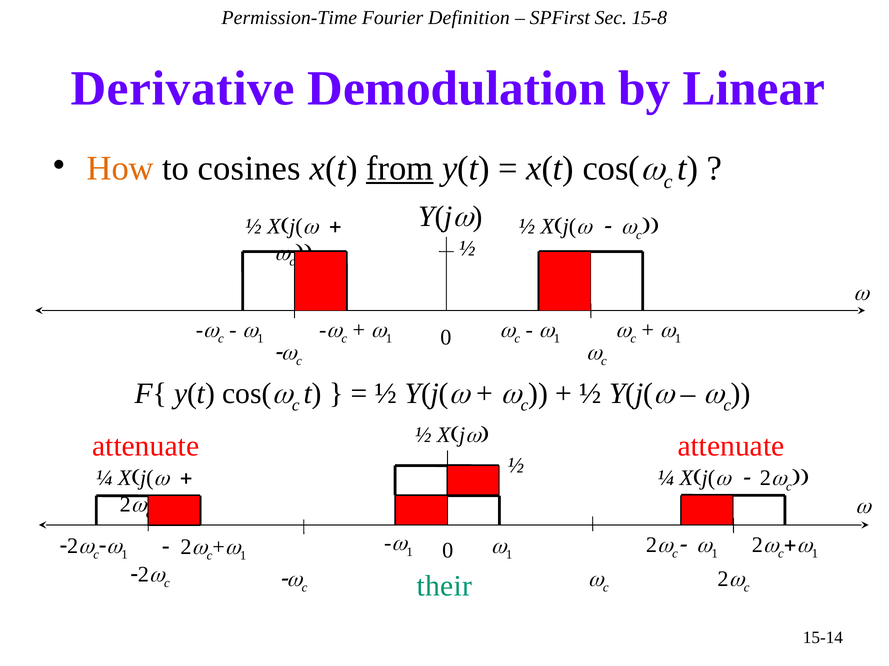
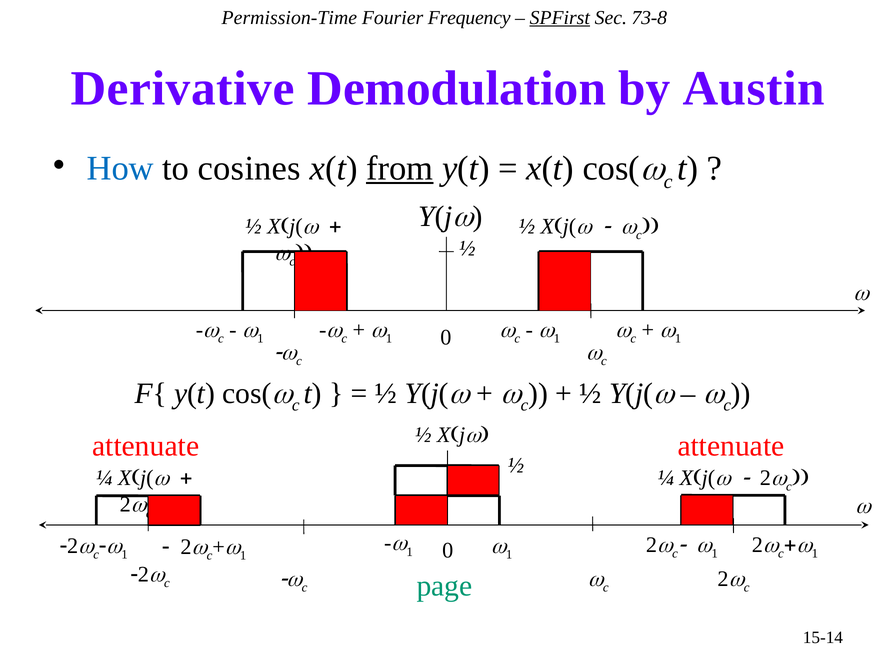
Definition: Definition -> Frequency
SPFirst underline: none -> present
15-8: 15-8 -> 73-8
Linear: Linear -> Austin
How colour: orange -> blue
their: their -> page
